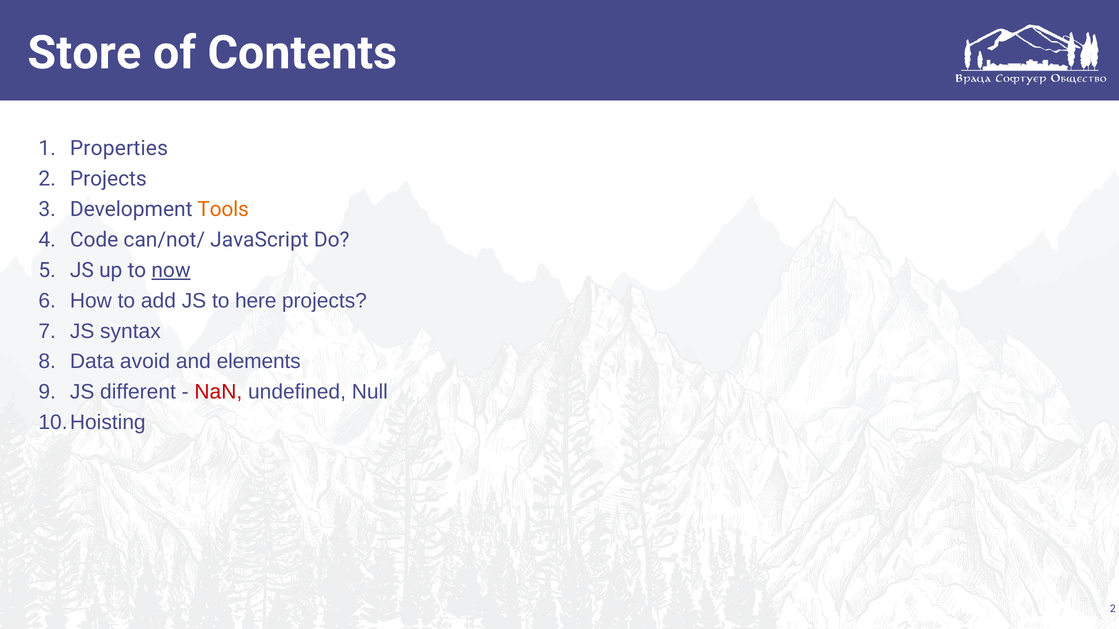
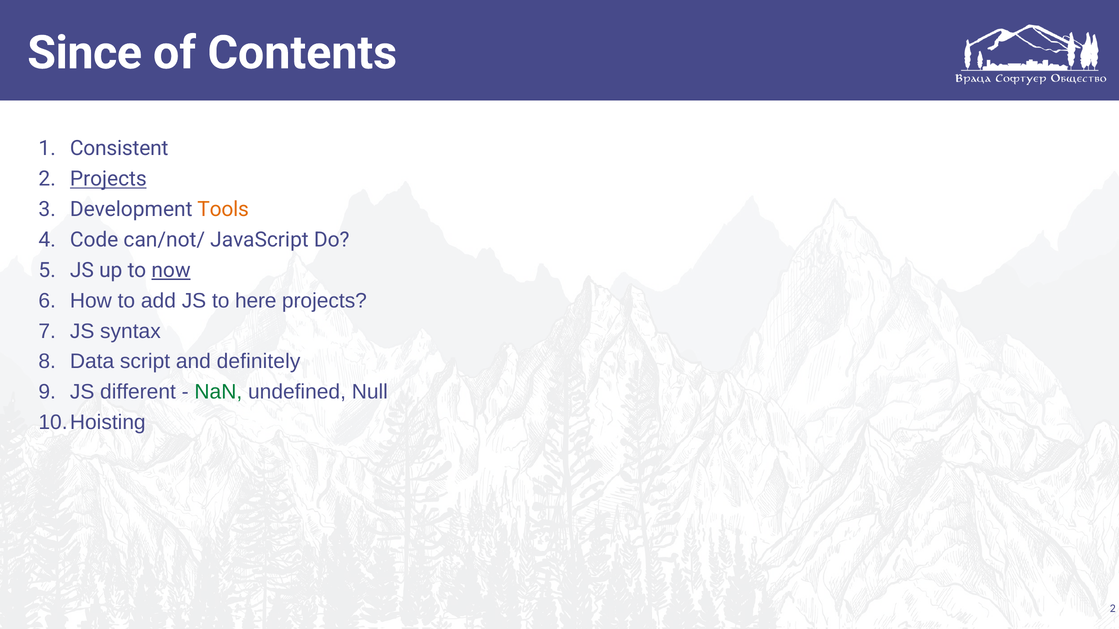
Store: Store -> Since
Properties: Properties -> Consistent
Projects at (108, 179) underline: none -> present
avoid: avoid -> script
elements: elements -> definitely
NaN colour: red -> green
